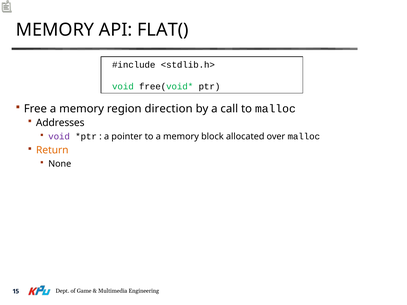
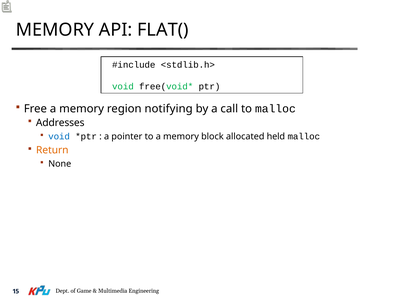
direction: direction -> notifying
void at (59, 137) colour: purple -> blue
over: over -> held
